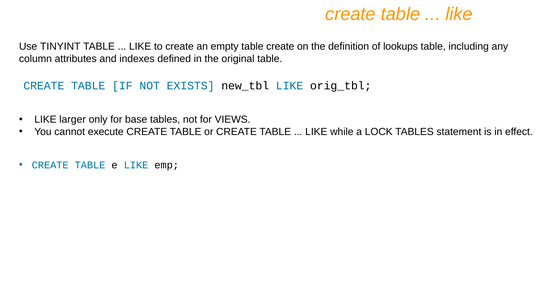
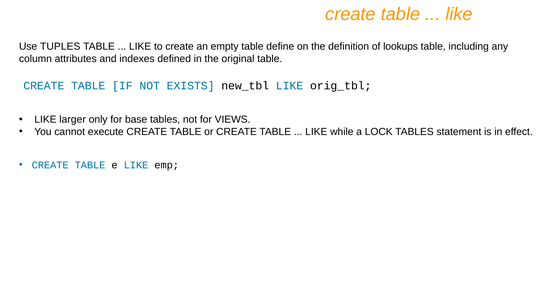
TINYINT: TINYINT -> TUPLES
empty table create: create -> define
